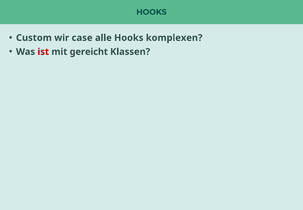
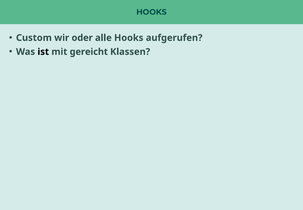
case: case -> oder
komplexen: komplexen -> aufgerufen
ist colour: red -> black
